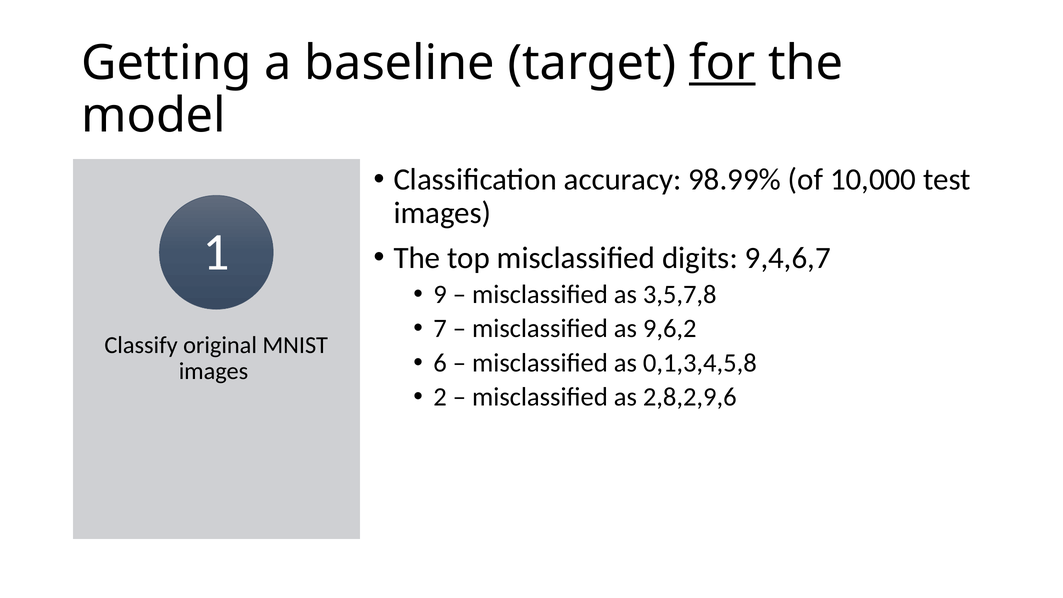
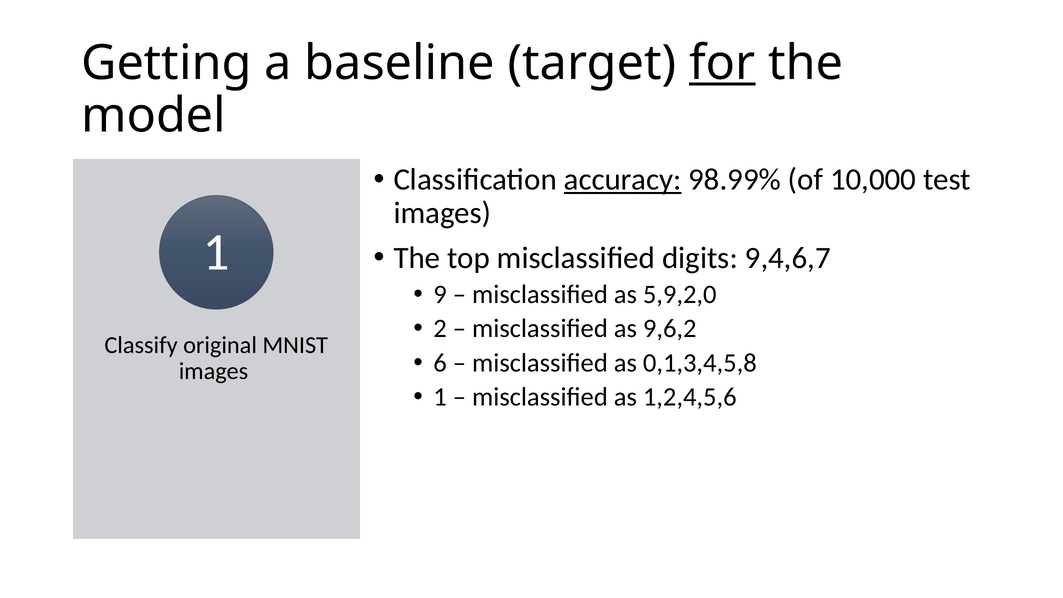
accuracy underline: none -> present
3,5,7,8: 3,5,7,8 -> 5,9,2,0
7: 7 -> 2
2 at (440, 397): 2 -> 1
2,8,2,9,6: 2,8,2,9,6 -> 1,2,4,5,6
